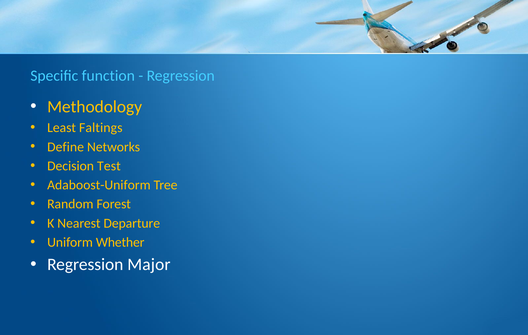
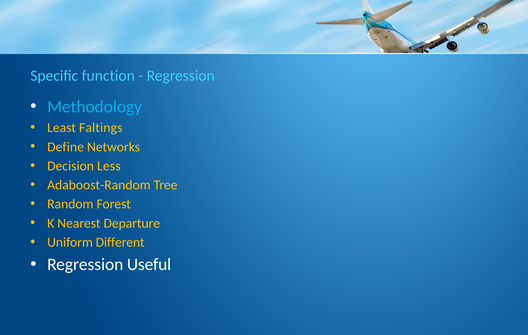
Methodology colour: yellow -> light blue
Test: Test -> Less
Adaboost-Uniform: Adaboost-Uniform -> Adaboost-Random
Whether: Whether -> Different
Major: Major -> Useful
